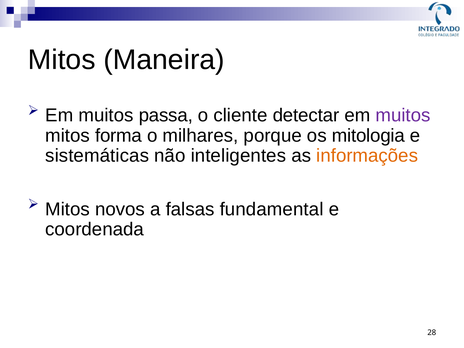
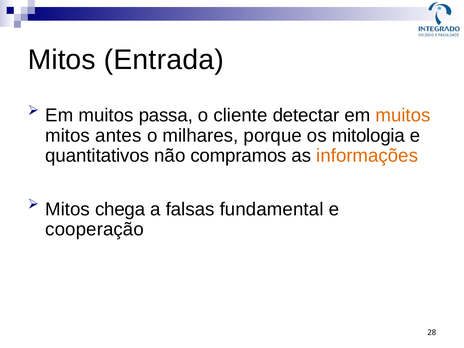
Maneira: Maneira -> Entrada
muitos at (403, 115) colour: purple -> orange
forma: forma -> antes
sistemáticas: sistemáticas -> quantitativos
inteligentes: inteligentes -> compramos
novos: novos -> chega
coordenada: coordenada -> cooperação
